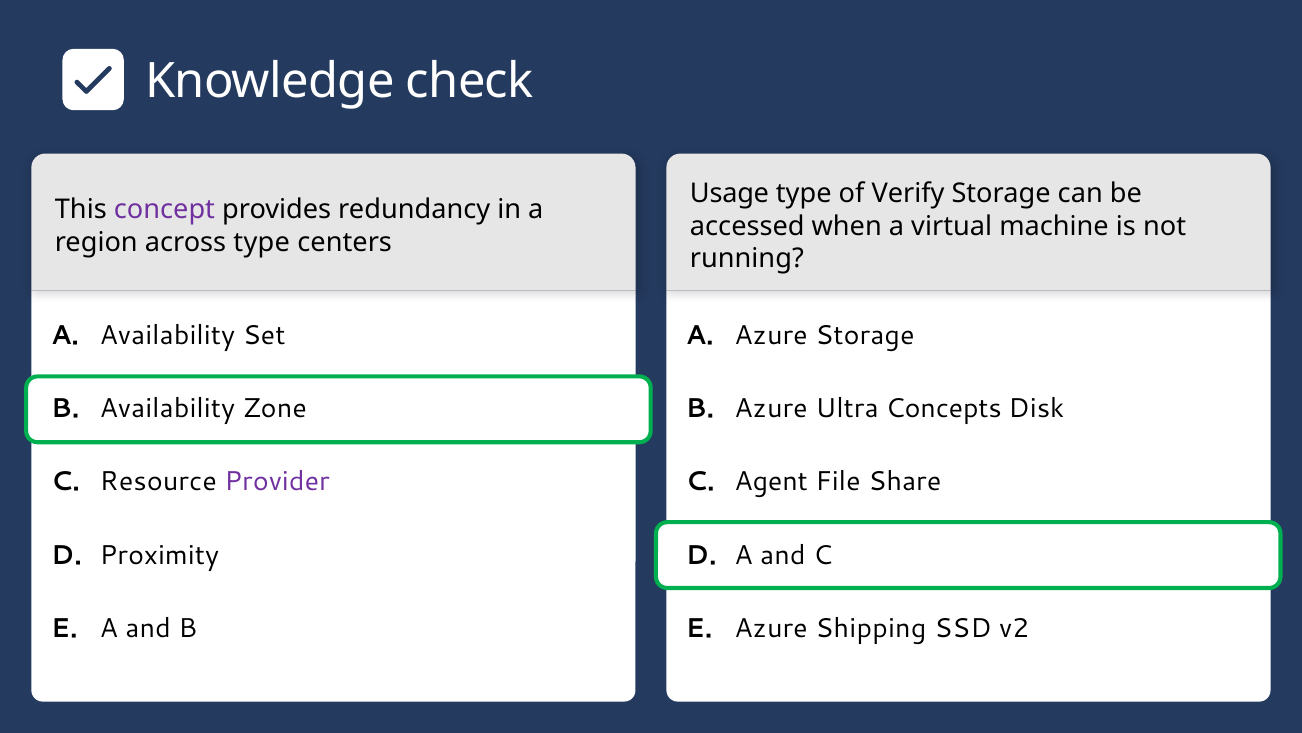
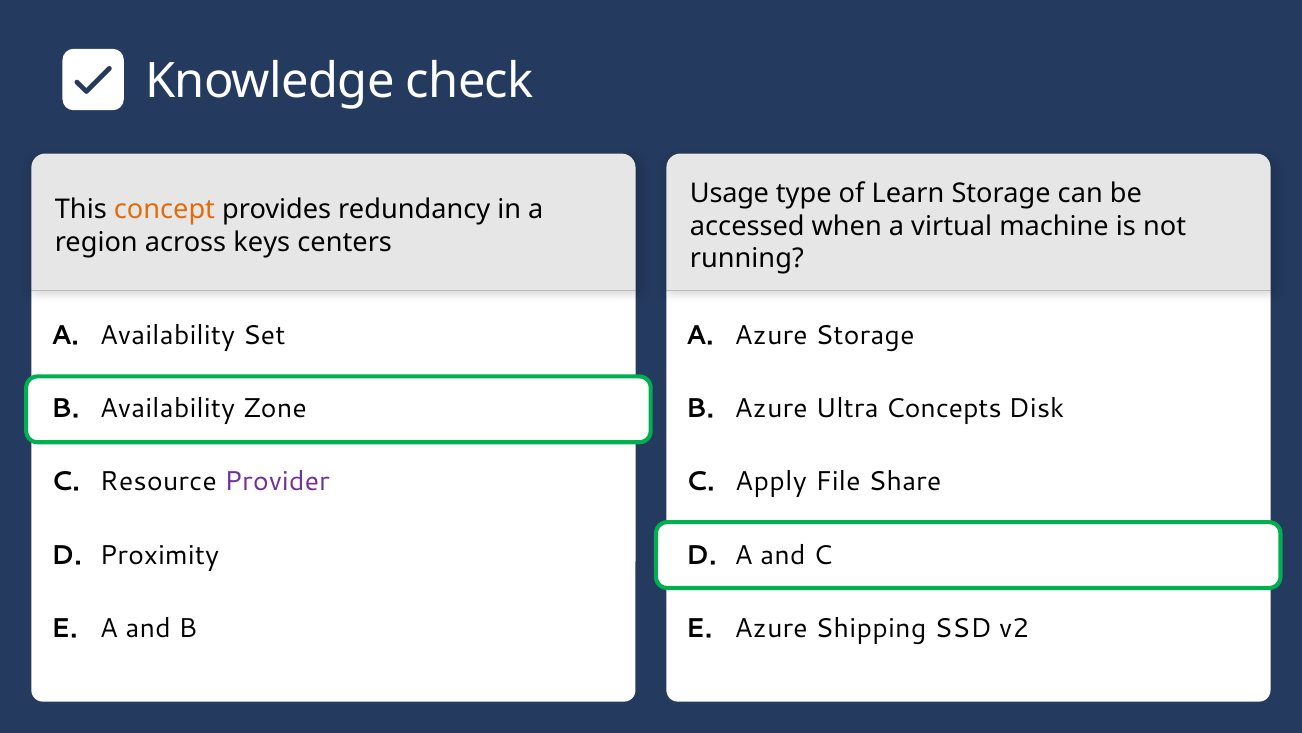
Verify: Verify -> Learn
concept colour: purple -> orange
across type: type -> keys
Agent: Agent -> Apply
